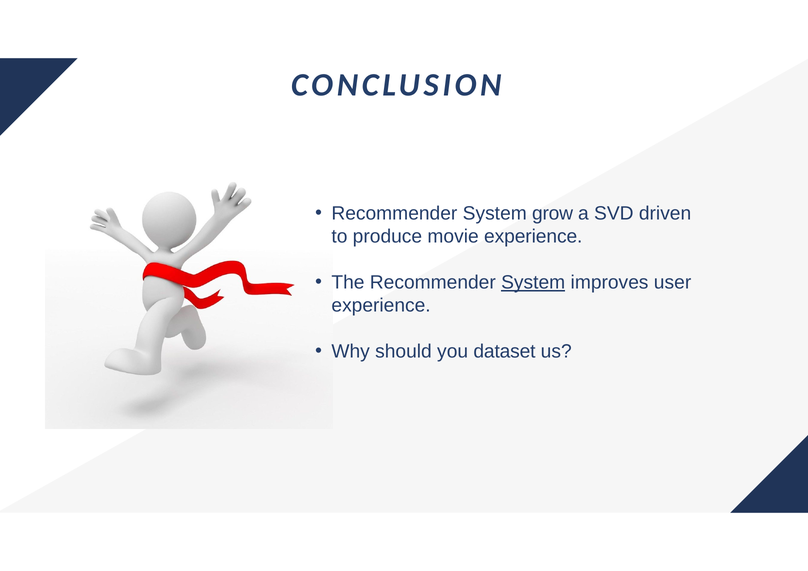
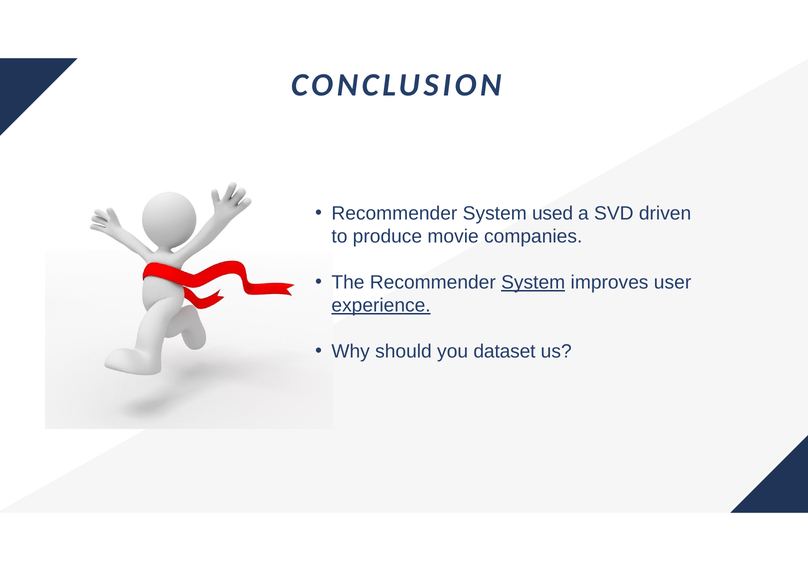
grow: grow -> used
movie experience: experience -> companies
experience at (381, 305) underline: none -> present
